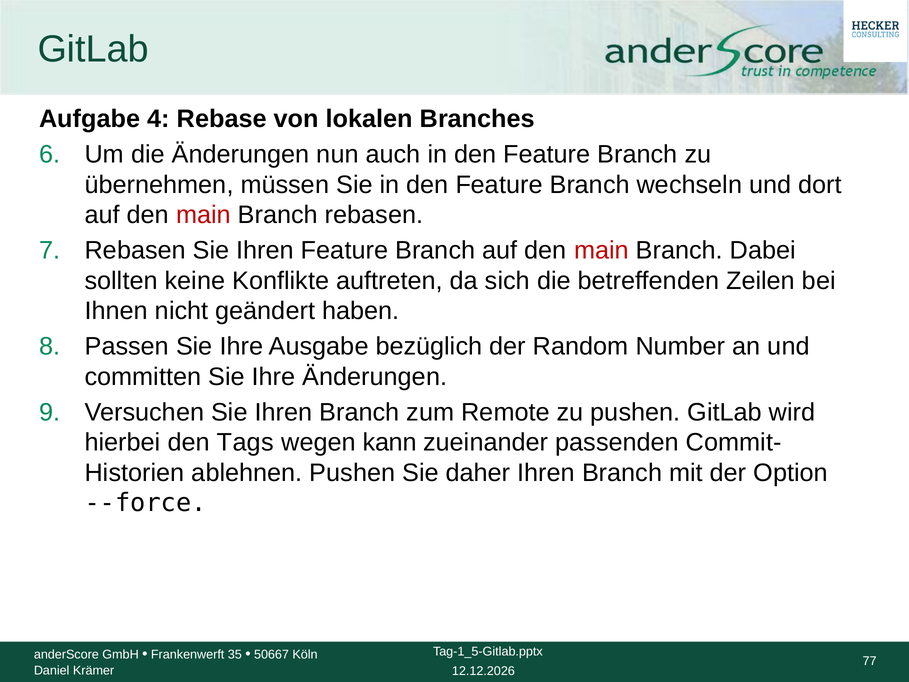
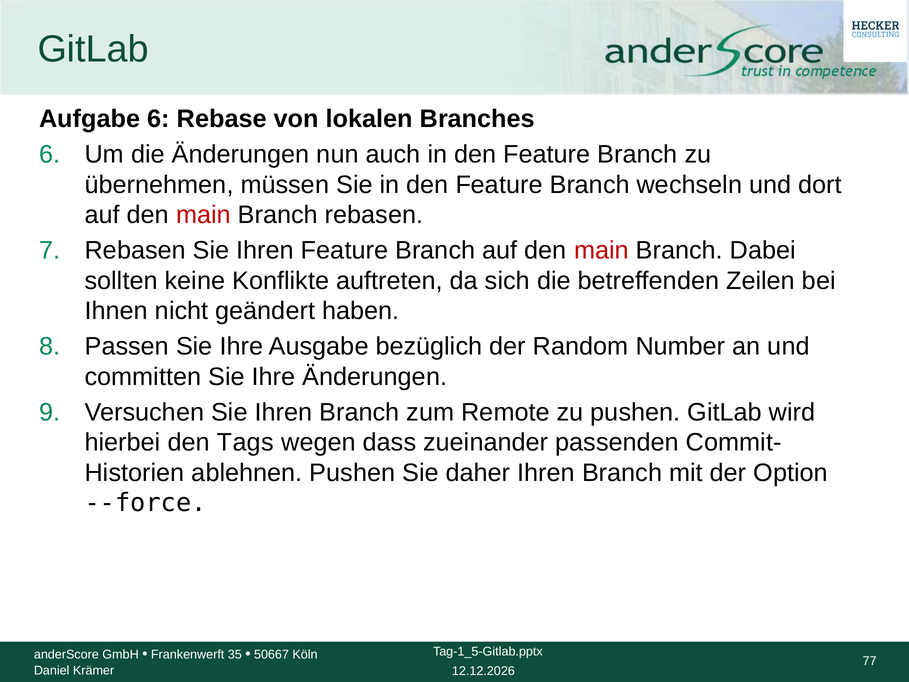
Aufgabe 4: 4 -> 6
kann: kann -> dass
